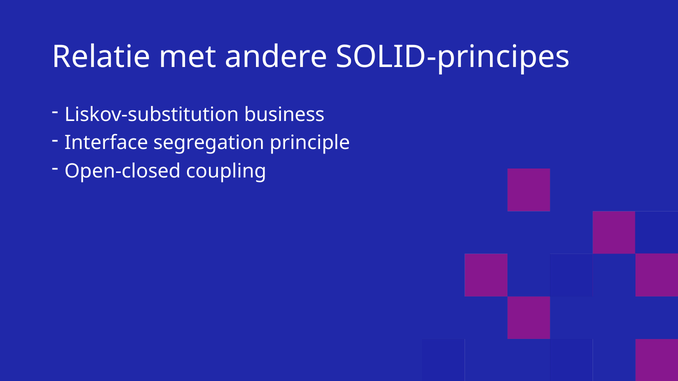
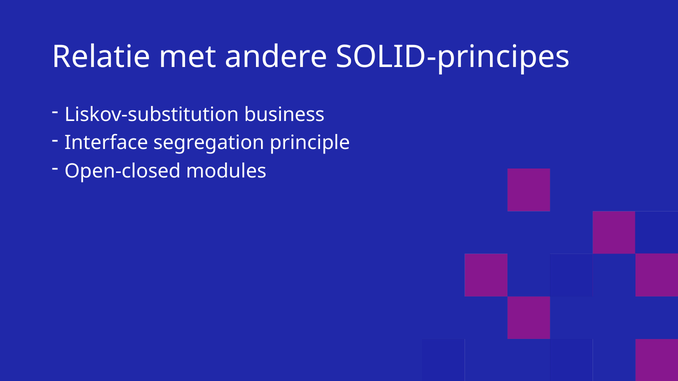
coupling: coupling -> modules
